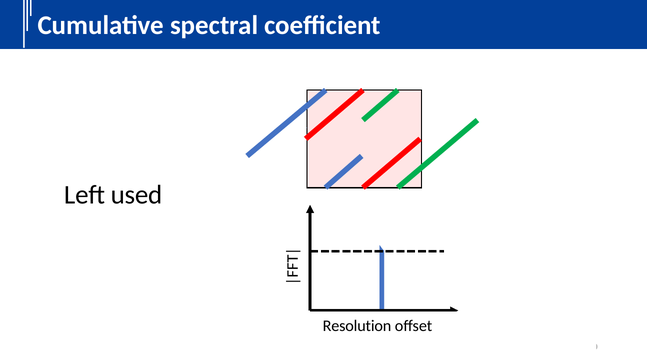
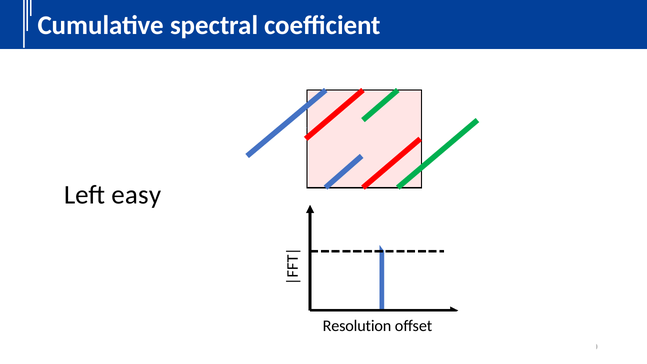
used: used -> easy
